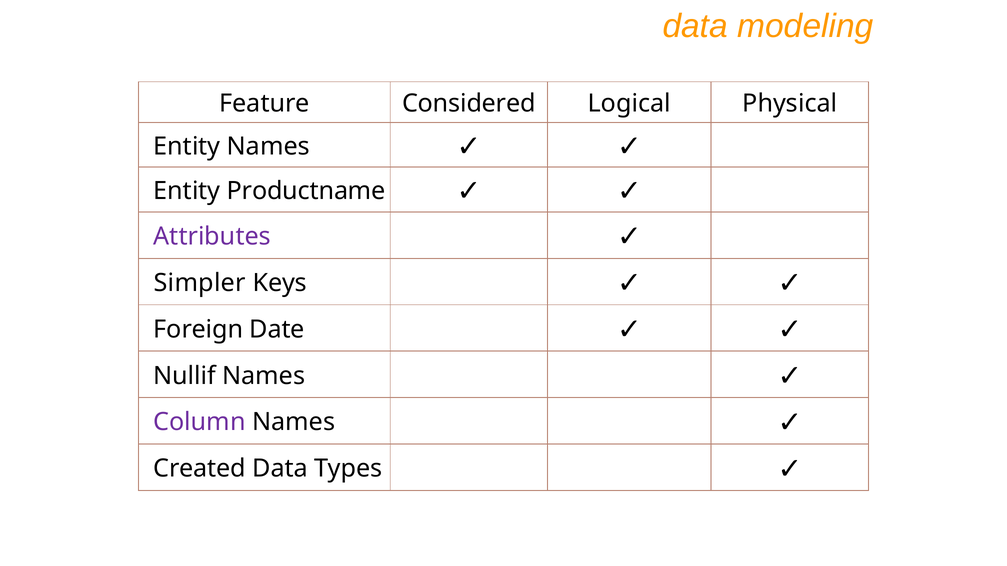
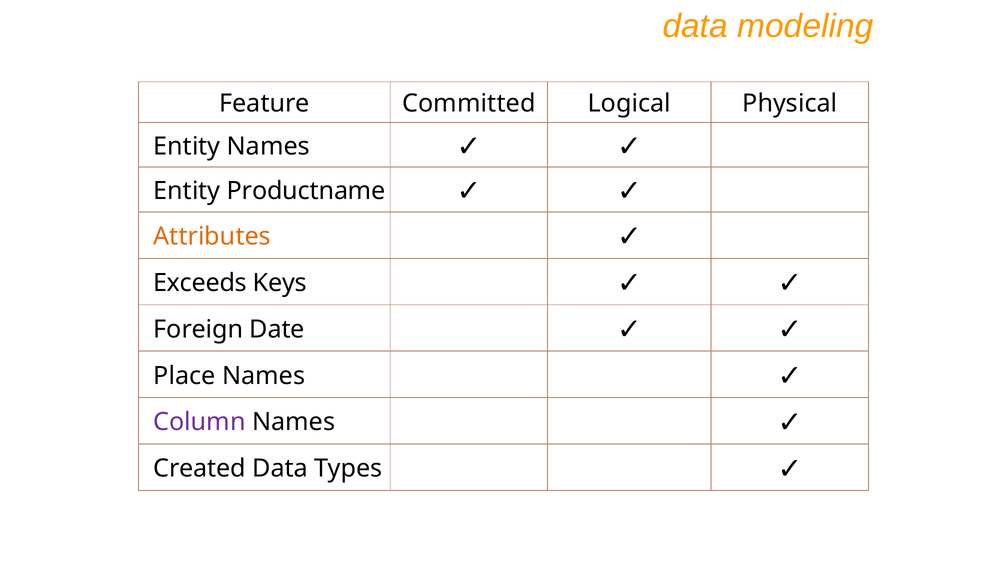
Considered: Considered -> Committed
Attributes colour: purple -> orange
Simpler: Simpler -> Exceeds
Nullif: Nullif -> Place
